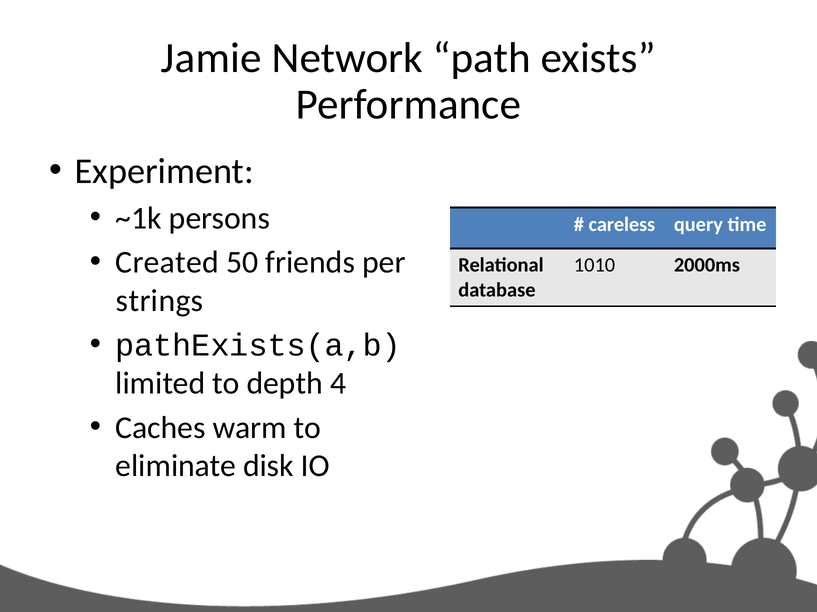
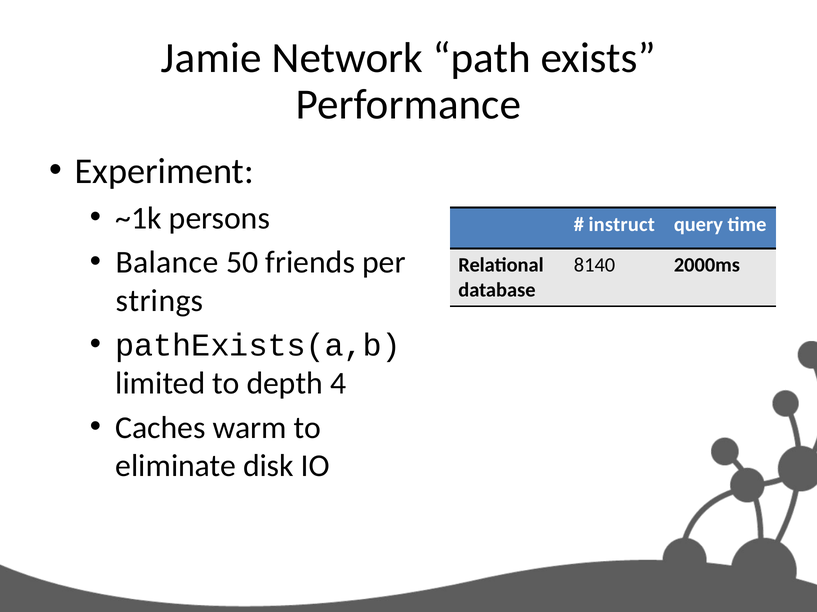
careless: careless -> instruct
Created: Created -> Balance
1010: 1010 -> 8140
